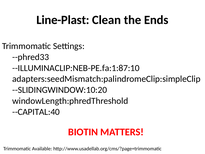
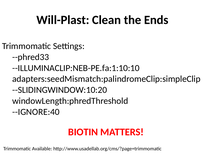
Line-Plast: Line-Plast -> Will-Plast
--ILLUMINACLIP:NEB-PE.fa:1:87:10: --ILLUMINACLIP:NEB-PE.fa:1:87:10 -> --ILLUMINACLIP:NEB-PE.fa:1:10:10
--CAPITAL:40: --CAPITAL:40 -> --IGNORE:40
